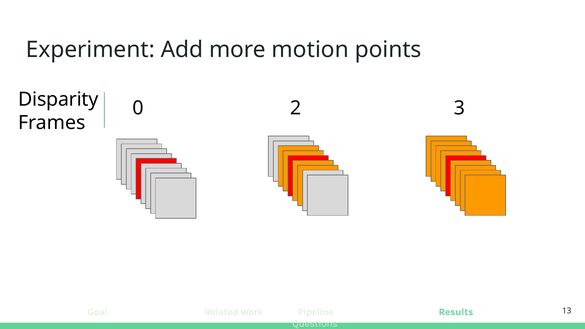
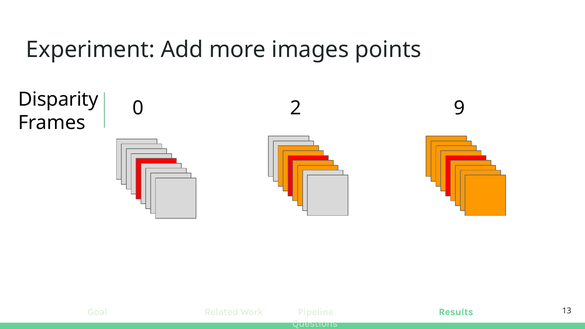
motion: motion -> images
3: 3 -> 9
